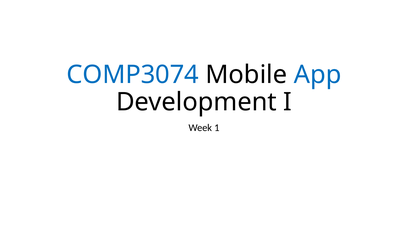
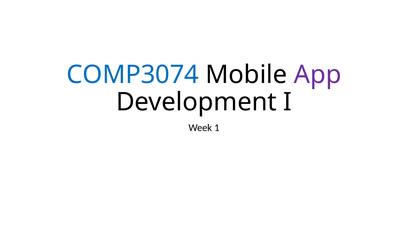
App colour: blue -> purple
